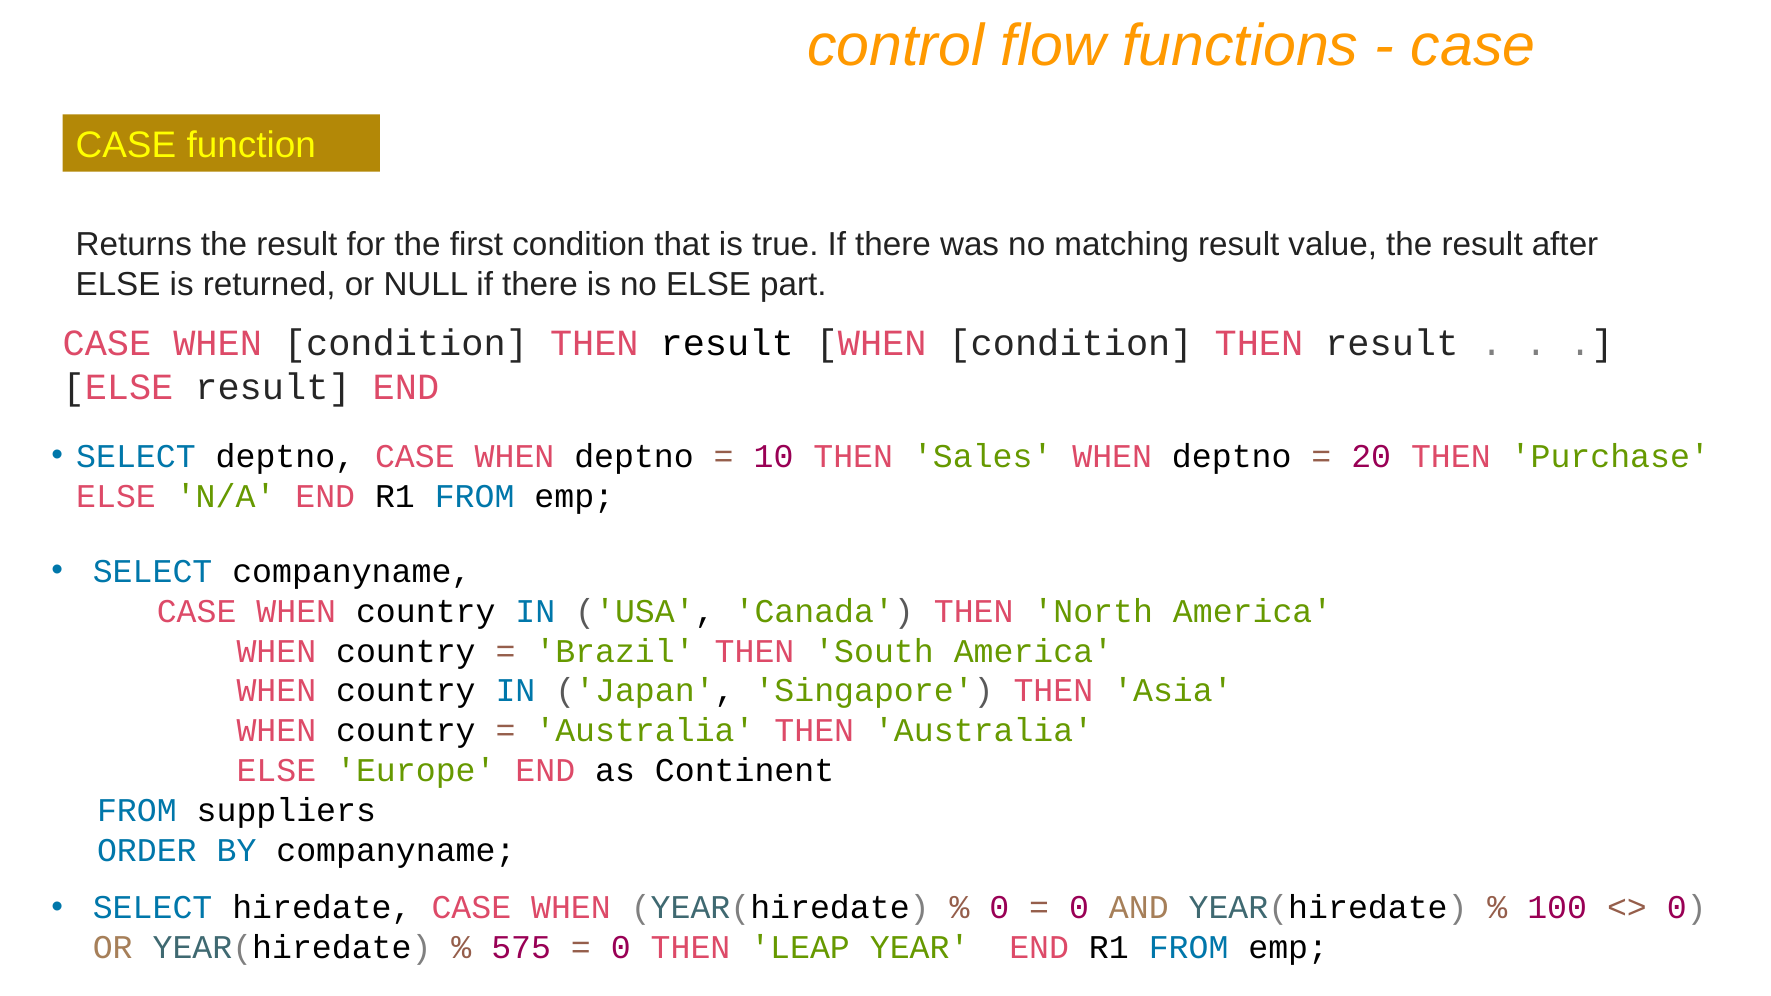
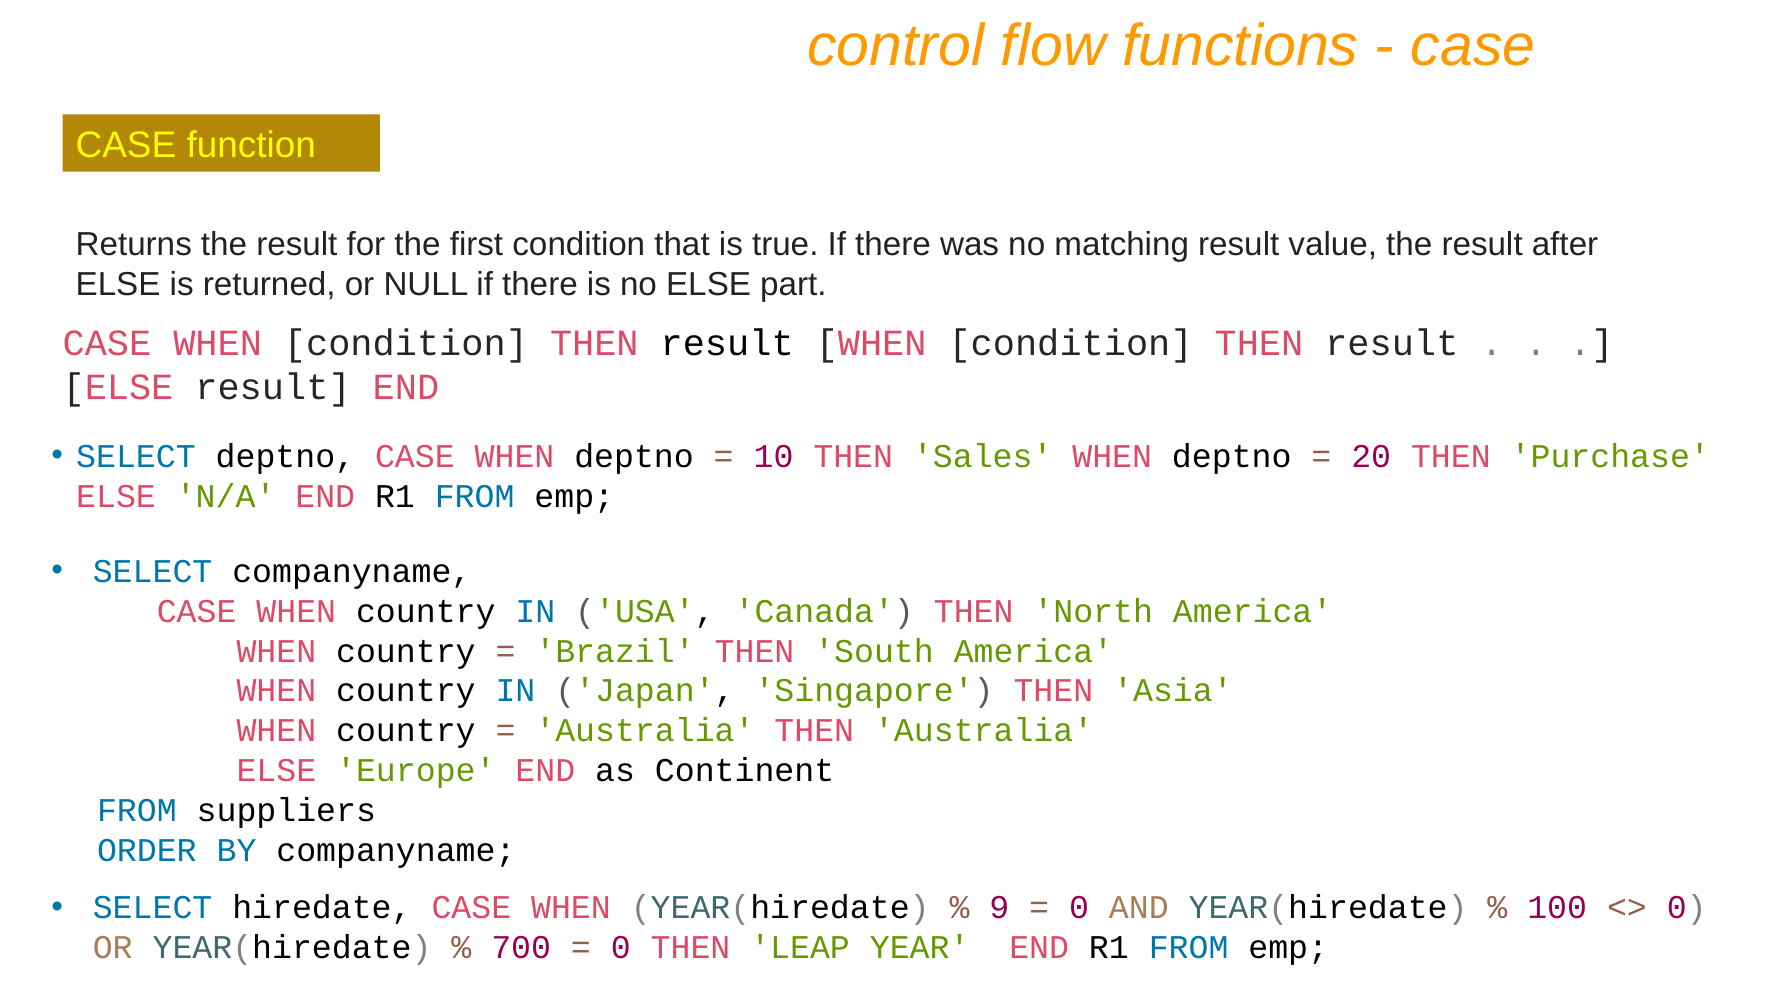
0 at (999, 908): 0 -> 9
575: 575 -> 700
